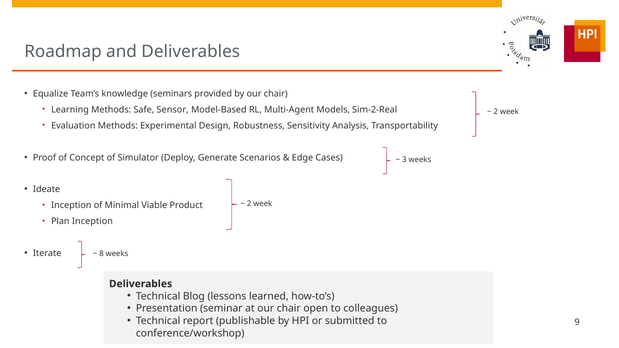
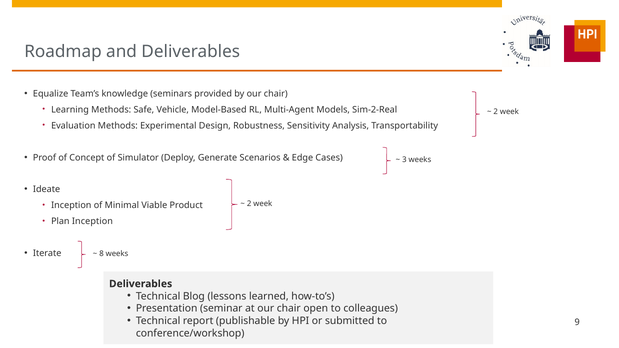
Sensor: Sensor -> Vehicle
